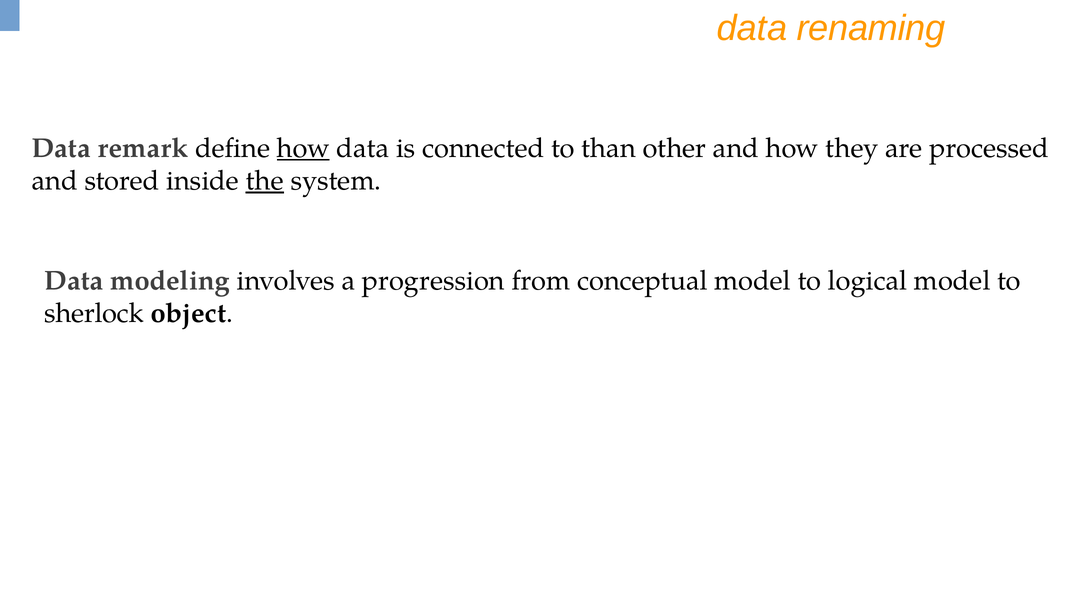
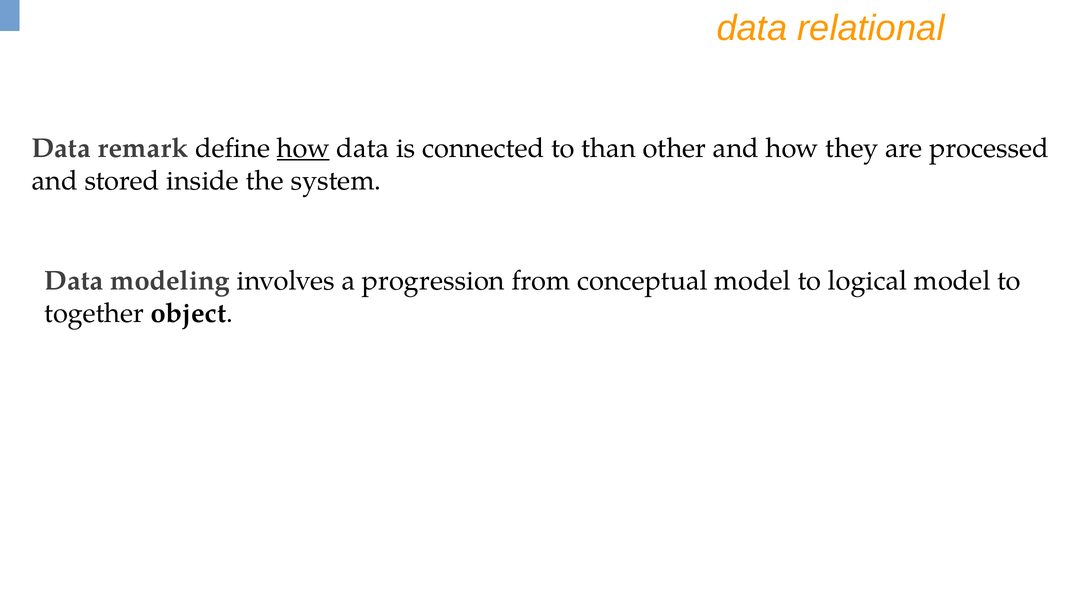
renaming: renaming -> relational
the underline: present -> none
sherlock: sherlock -> together
